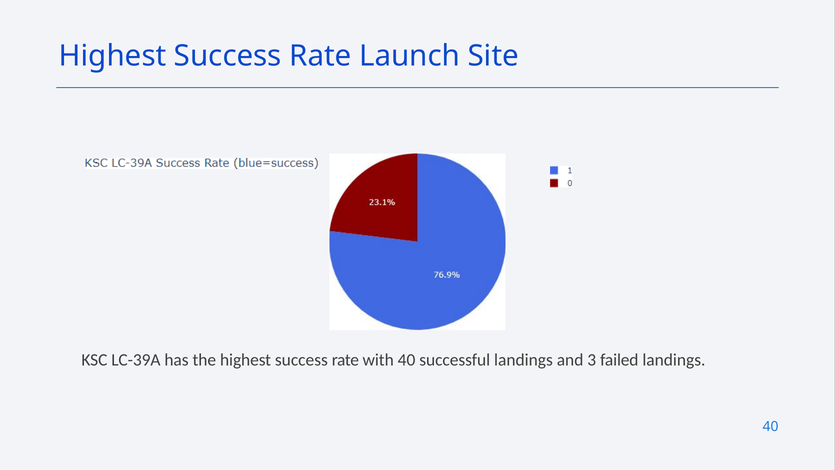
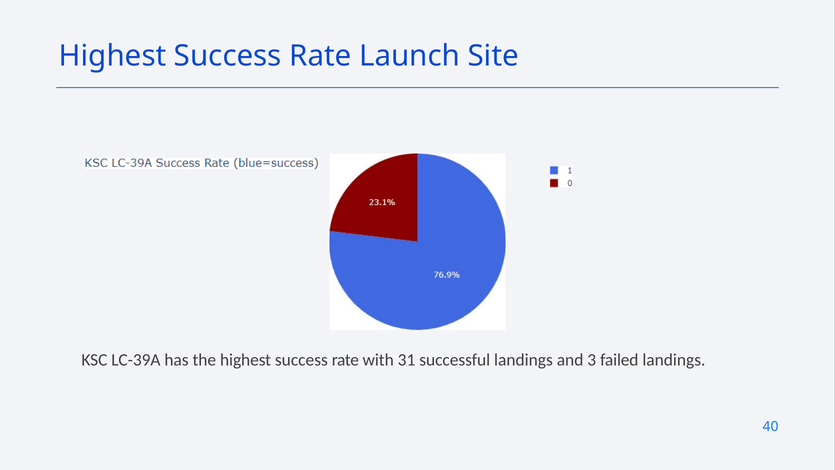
with 40: 40 -> 31
